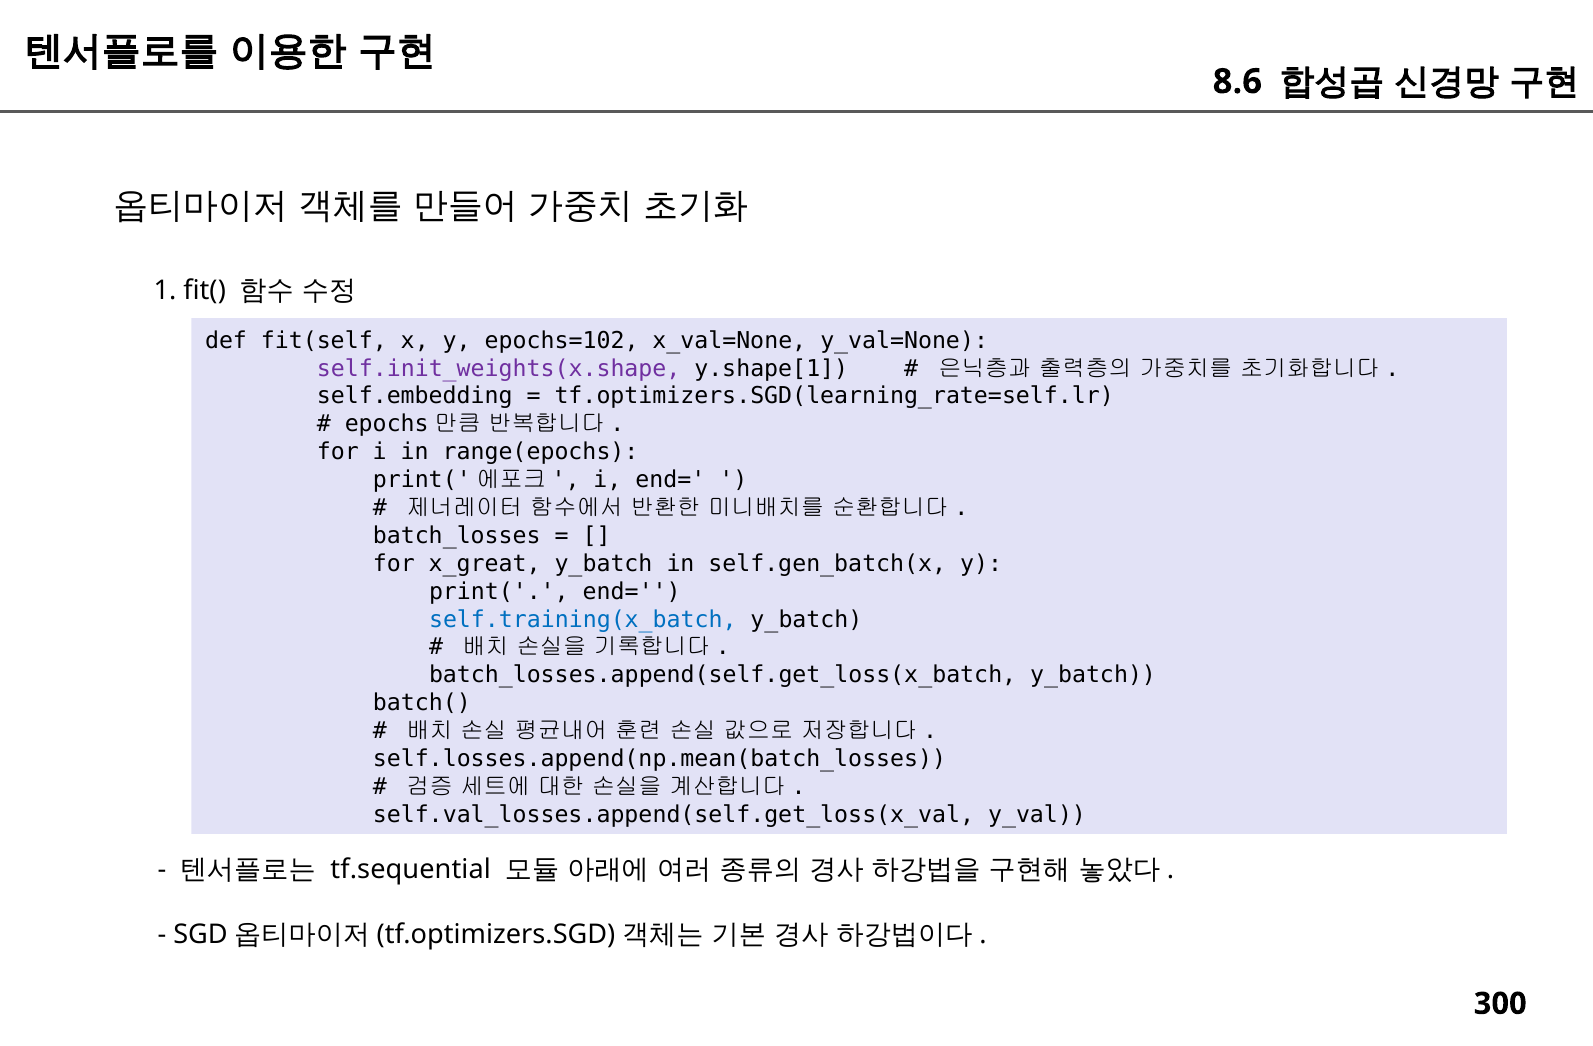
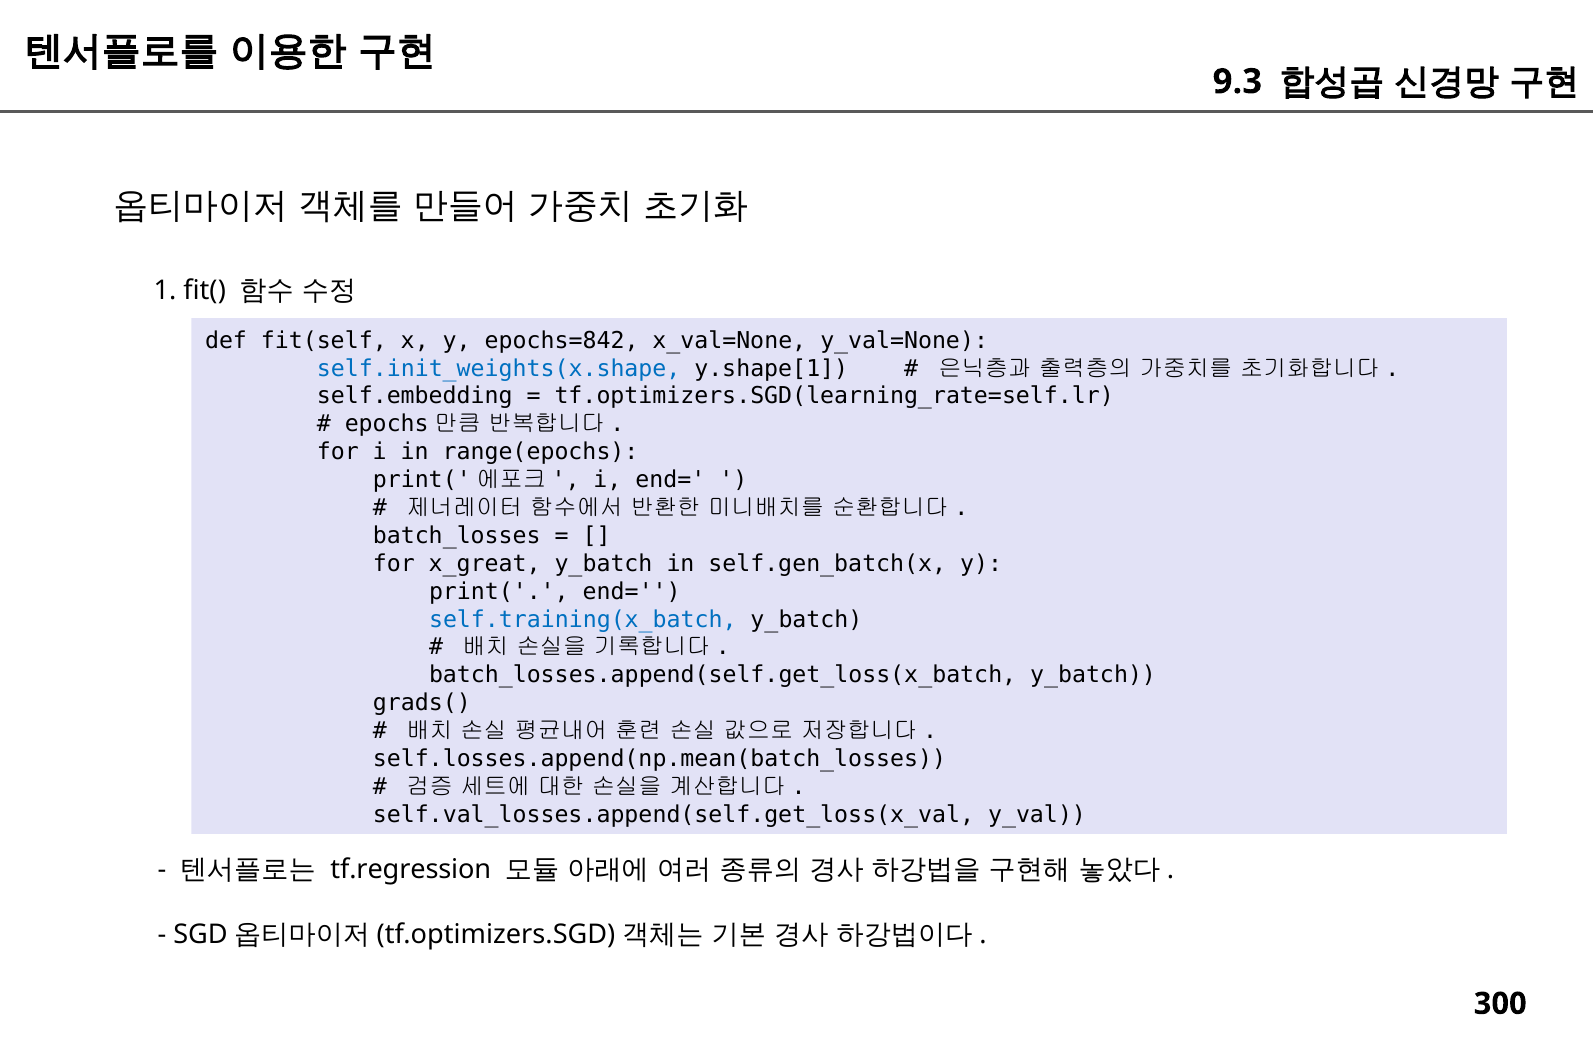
8.6: 8.6 -> 9.3
epochs=102: epochs=102 -> epochs=842
self.init_weights(x.shape colour: purple -> blue
batch(: batch( -> grads(
tf.sequential: tf.sequential -> tf.regression
